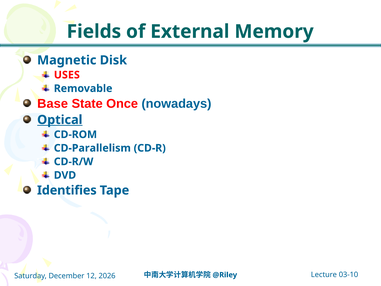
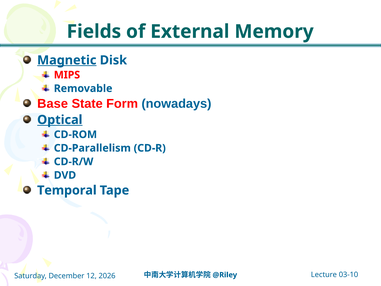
Magnetic underline: none -> present
USES: USES -> MIPS
Once: Once -> Form
Identifies: Identifies -> Temporal
